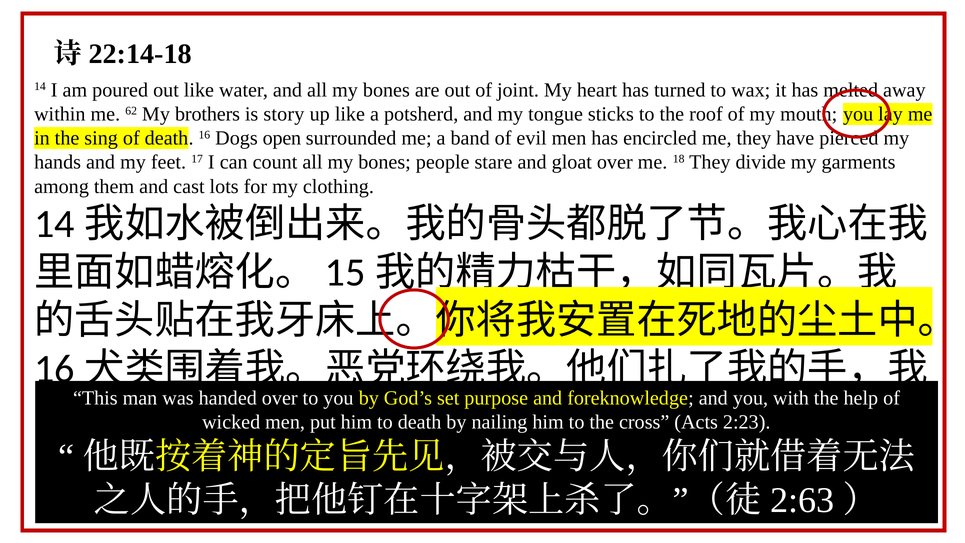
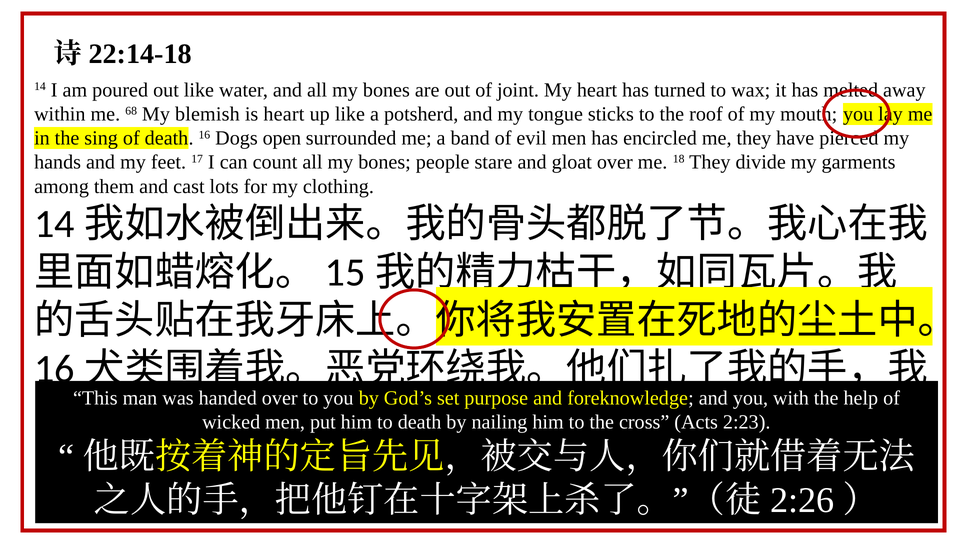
62: 62 -> 68
brothers: brothers -> blemish
is story: story -> heart
2:63: 2:63 -> 2:26
